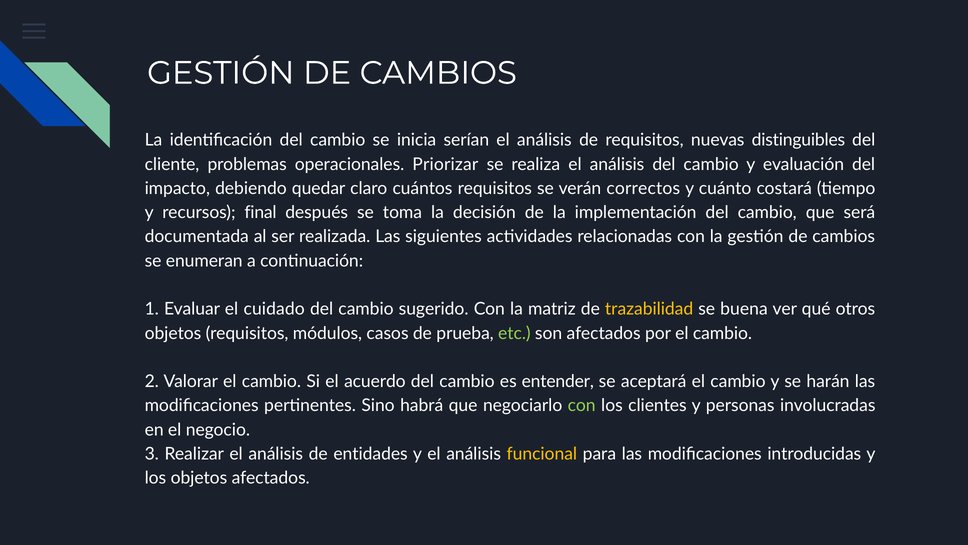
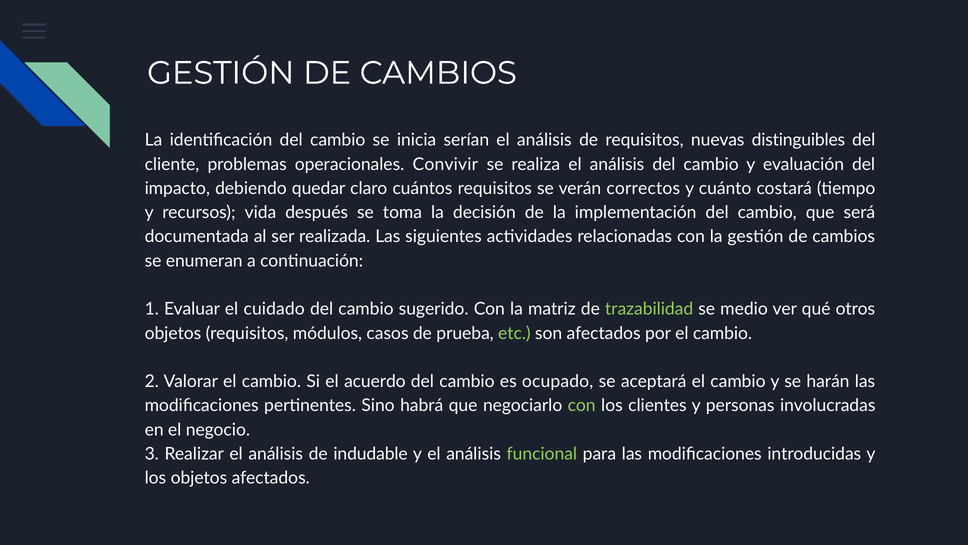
Priorizar: Priorizar -> Convivir
final: final -> vida
trazabilidad colour: yellow -> light green
buena: buena -> medio
entender: entender -> ocupado
entidades: entidades -> indudable
funcional colour: yellow -> light green
